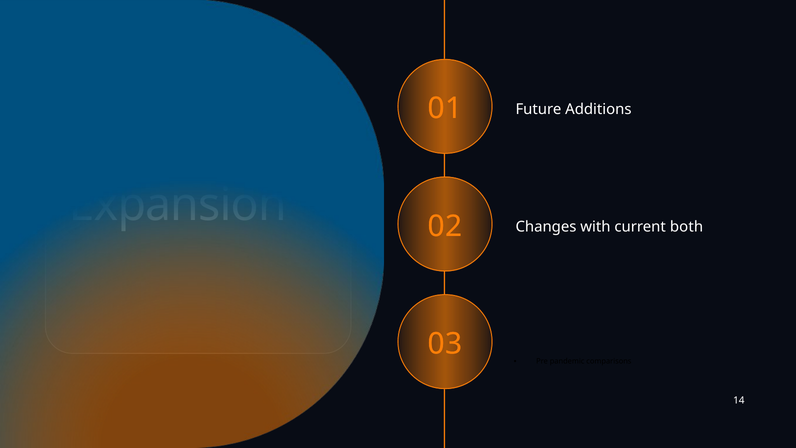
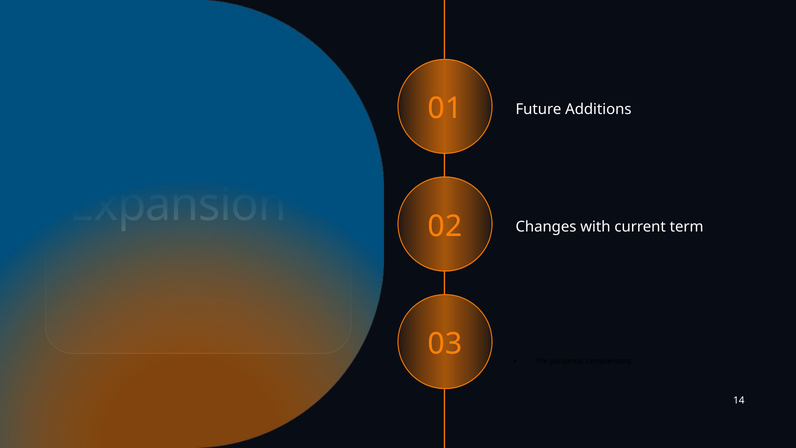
both: both -> term
